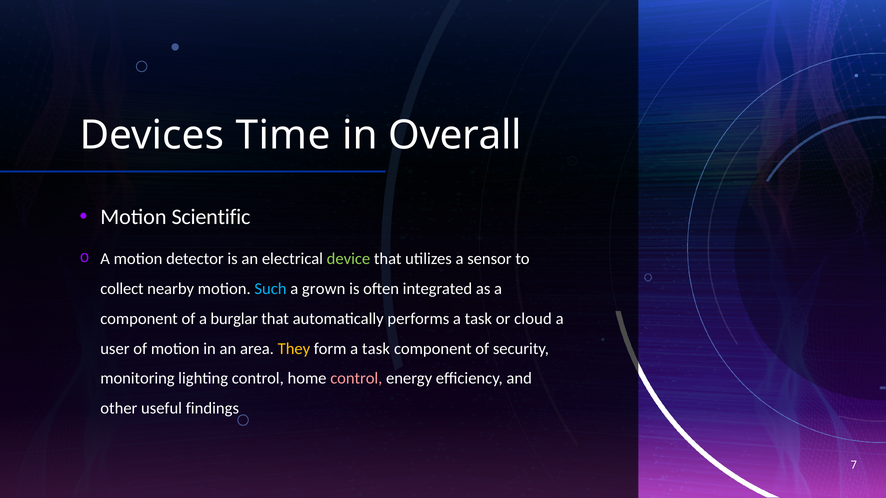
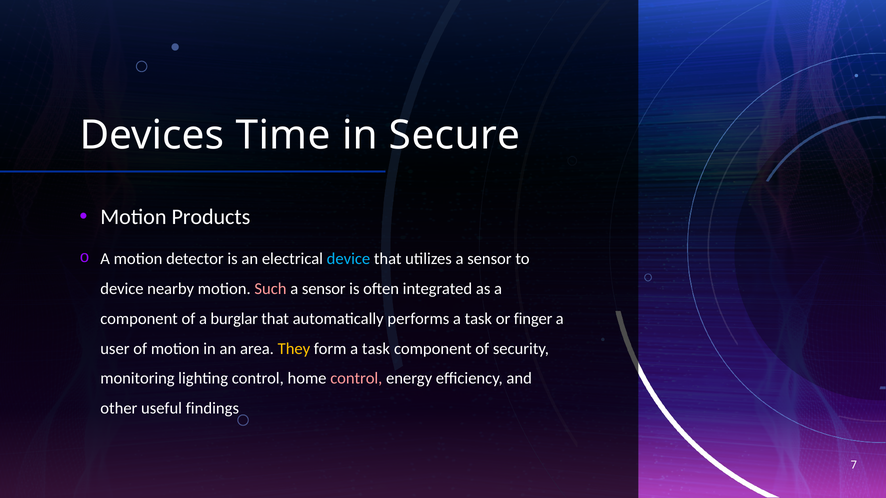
Overall: Overall -> Secure
Scientific: Scientific -> Products
device at (348, 259) colour: light green -> light blue
collect at (122, 289): collect -> device
Such colour: light blue -> pink
grown at (324, 289): grown -> sensor
cloud: cloud -> finger
